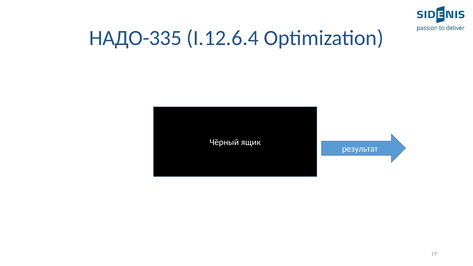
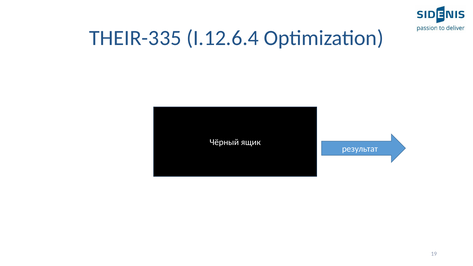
НАДО-335: НАДО-335 -> THEIR-335
